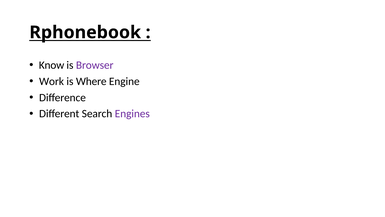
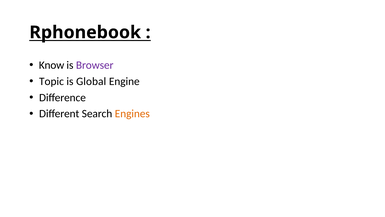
Work: Work -> Topic
Where: Where -> Global
Engines colour: purple -> orange
